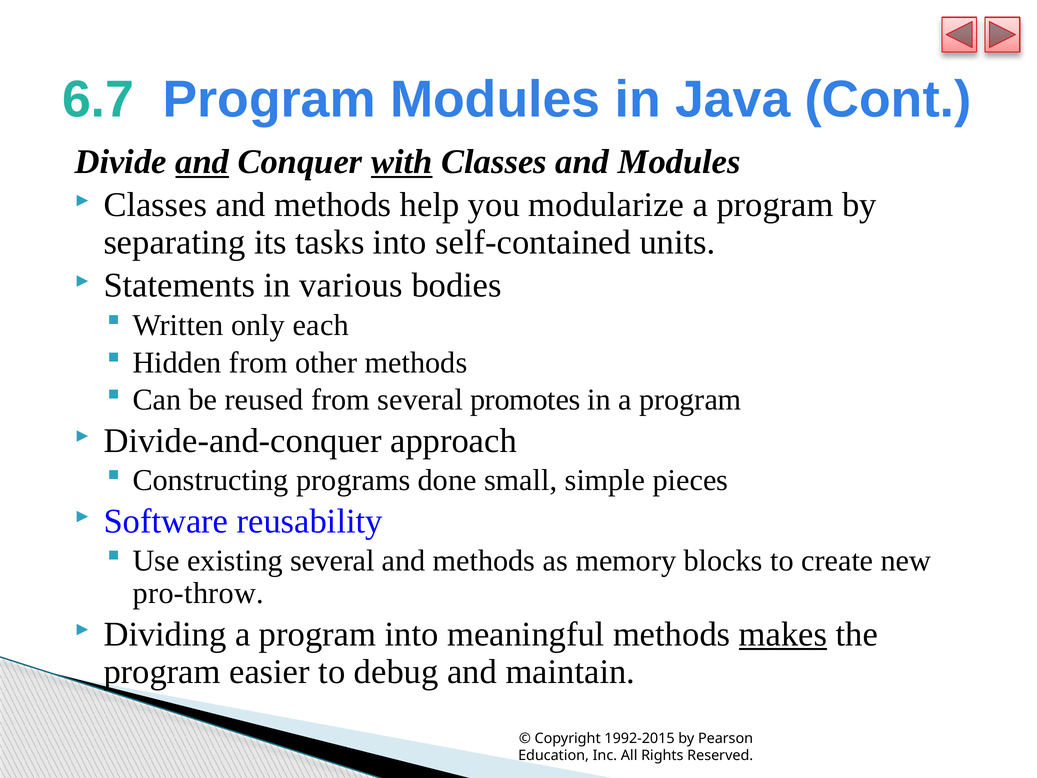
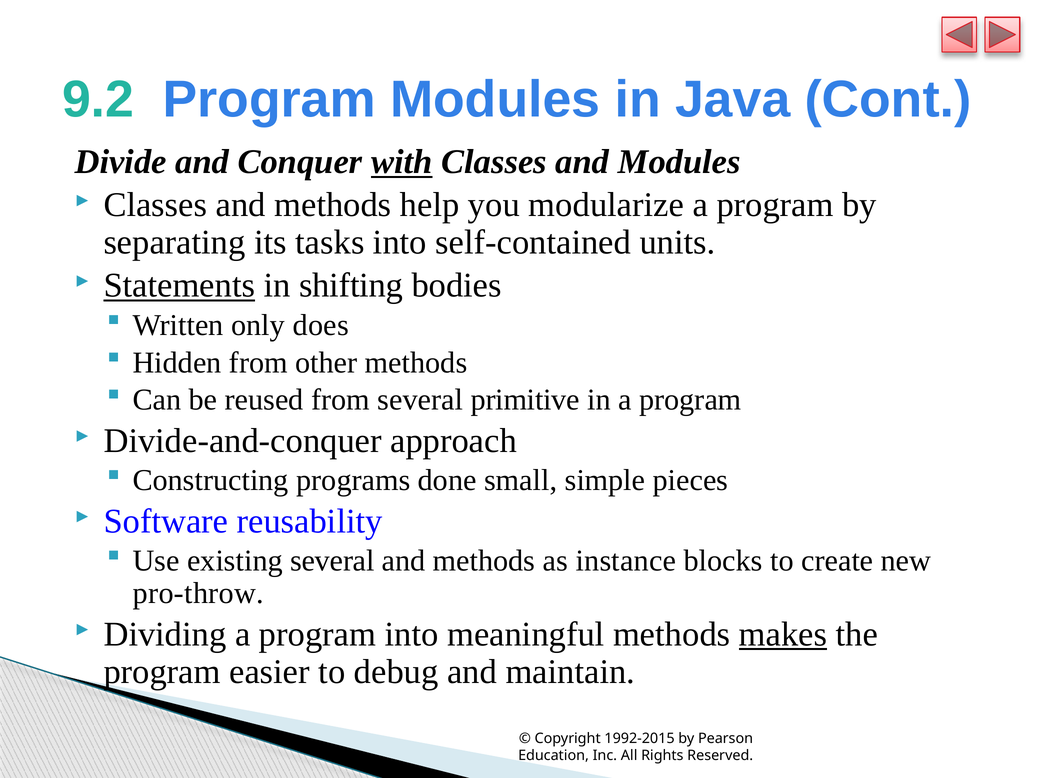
6.7: 6.7 -> 9.2
and at (202, 162) underline: present -> none
Statements underline: none -> present
various: various -> shifting
each: each -> does
promotes: promotes -> primitive
memory: memory -> instance
